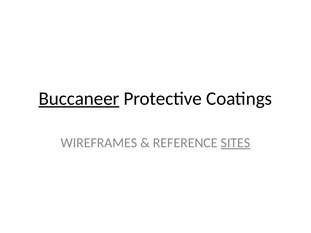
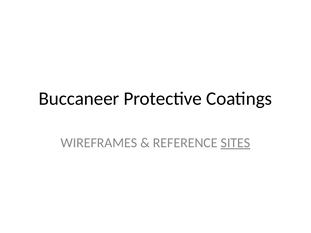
Buccaneer underline: present -> none
